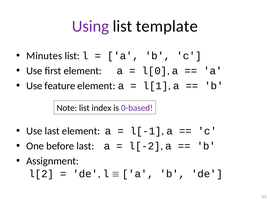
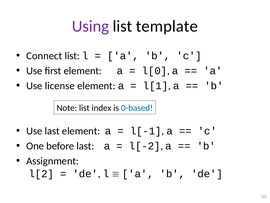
Minutes: Minutes -> Connect
feature: feature -> license
0-based colour: purple -> blue
